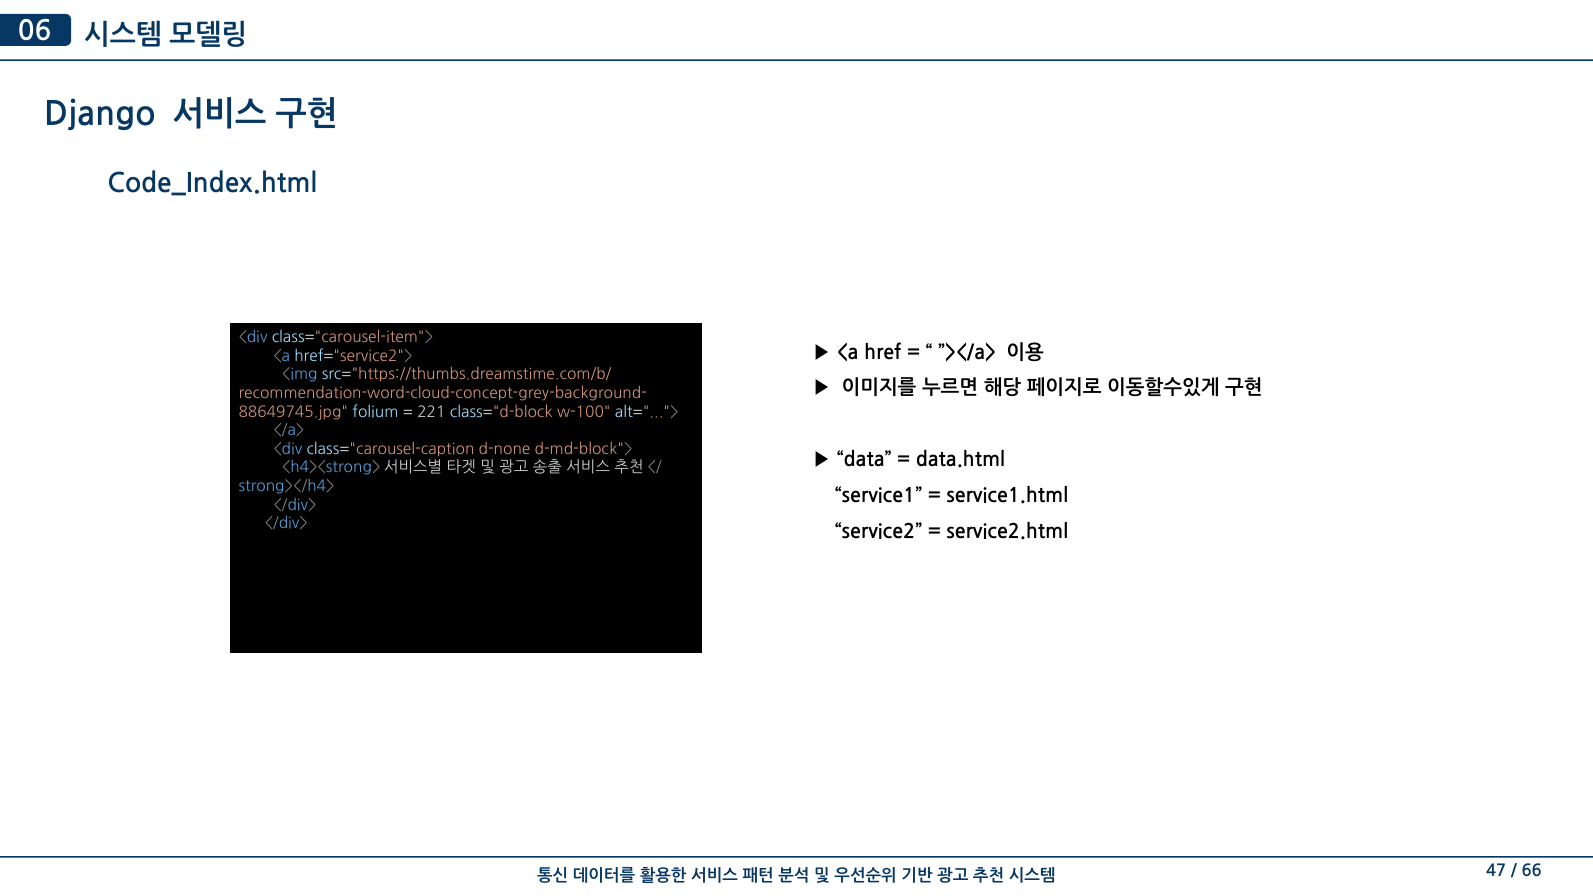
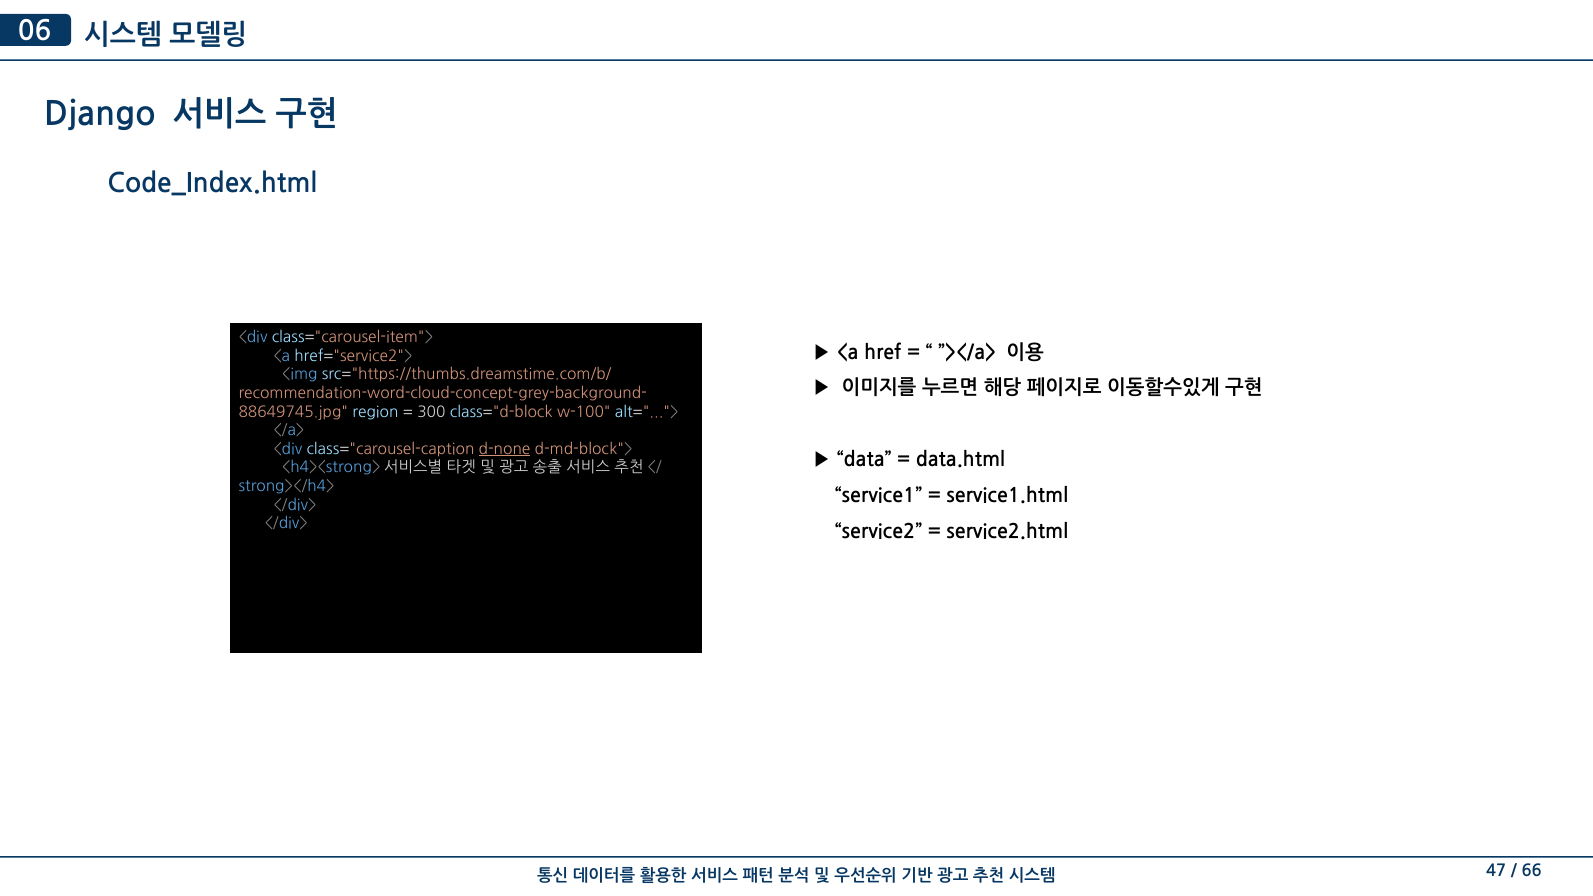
folium: folium -> region
221: 221 -> 300
d-none underline: none -> present
